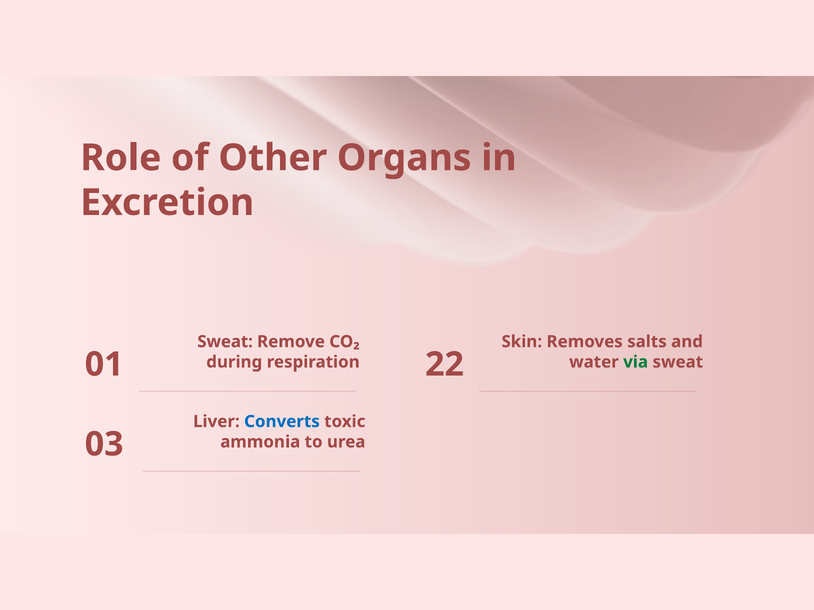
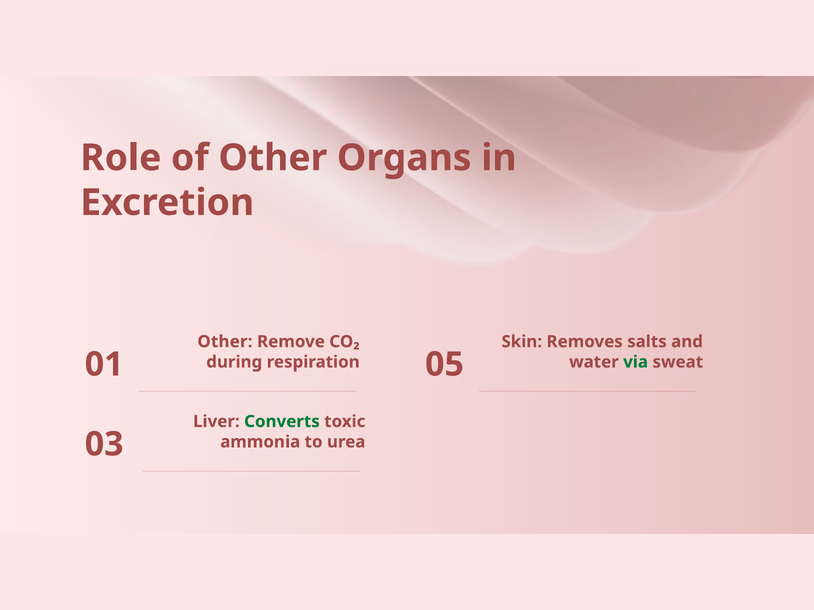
Sweat at (225, 342): Sweat -> Other
22: 22 -> 05
Converts colour: blue -> green
